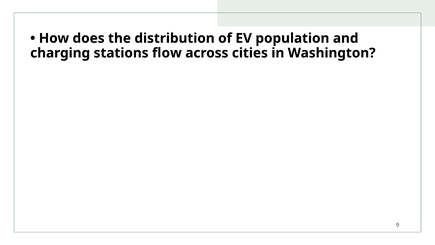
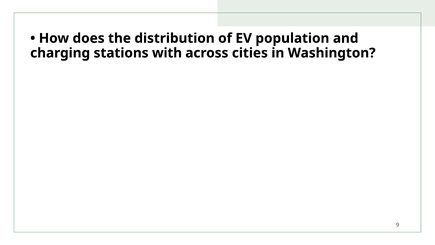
flow: flow -> with
